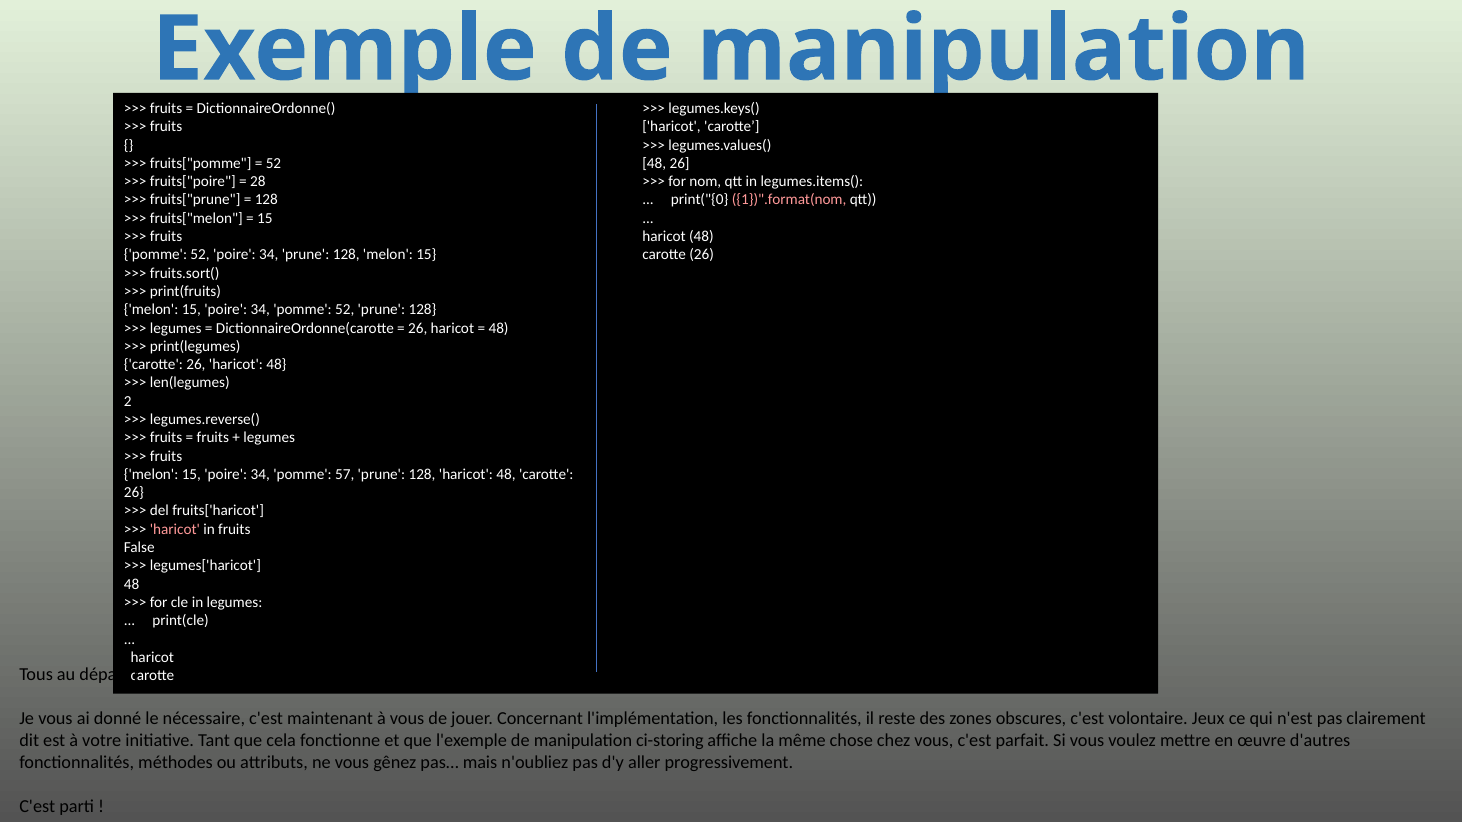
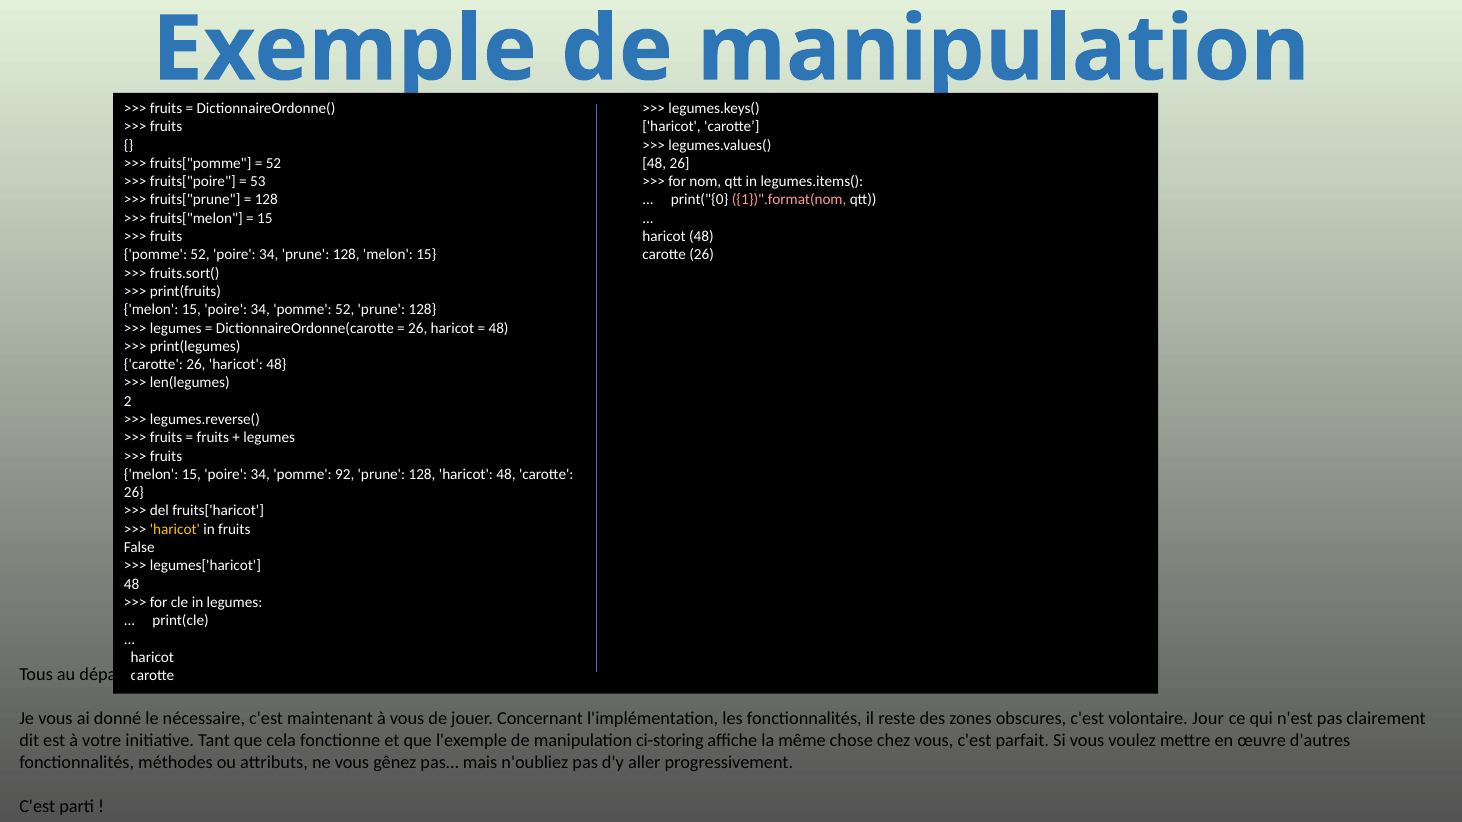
28: 28 -> 53
57: 57 -> 92
haricot at (175, 529) colour: pink -> yellow
Jeux: Jeux -> Jour
